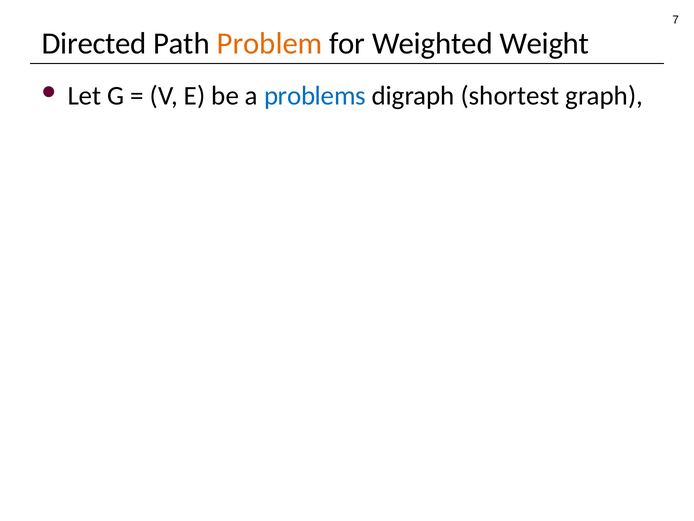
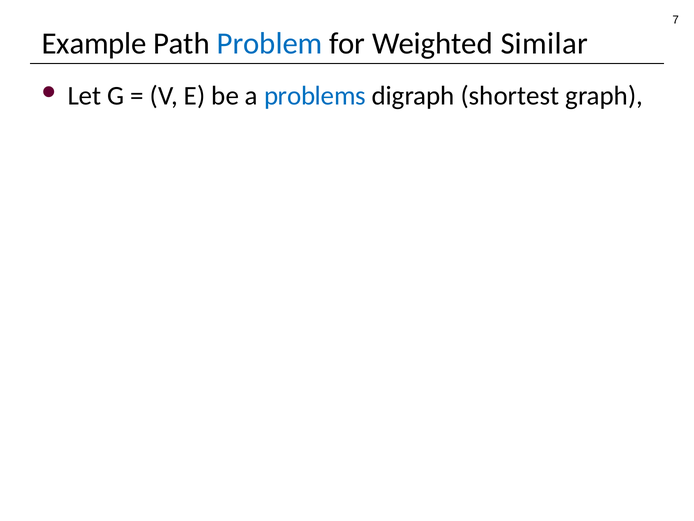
Directed: Directed -> Example
Problem colour: orange -> blue
Weight: Weight -> Similar
